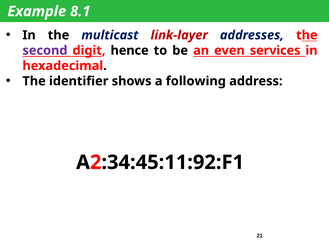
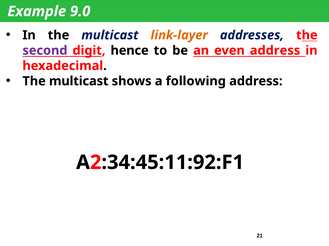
8.1: 8.1 -> 9.0
link-layer colour: red -> orange
even services: services -> address
identifier at (79, 81): identifier -> multicast
